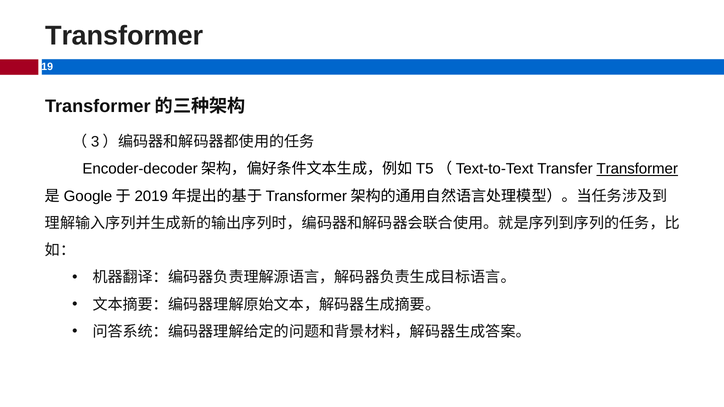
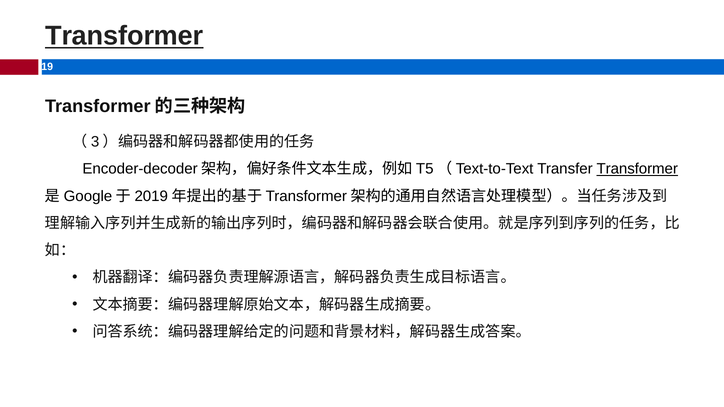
Transformer at (124, 36) underline: none -> present
